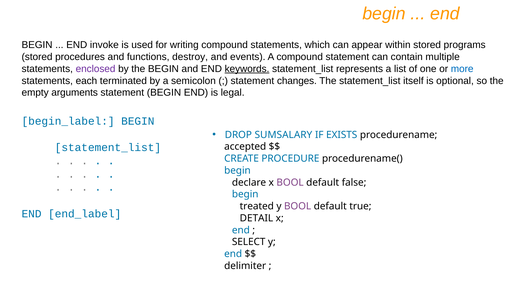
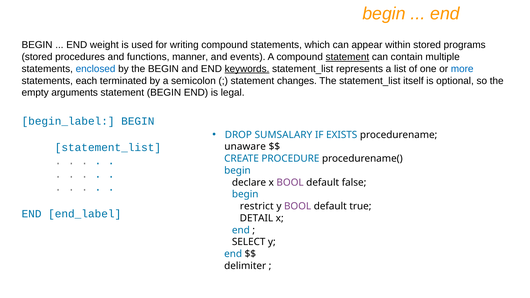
invoke: invoke -> weight
destroy: destroy -> manner
statement at (347, 57) underline: none -> present
enclosed colour: purple -> blue
accepted: accepted -> unaware
treated: treated -> restrict
